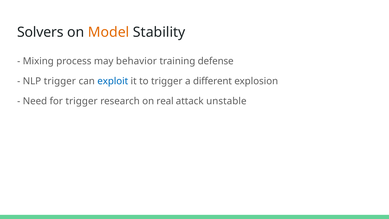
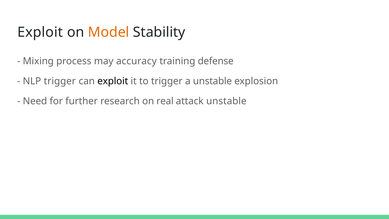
Solvers at (40, 32): Solvers -> Exploit
behavior: behavior -> accuracy
exploit at (113, 81) colour: blue -> black
a different: different -> unstable
for trigger: trigger -> further
